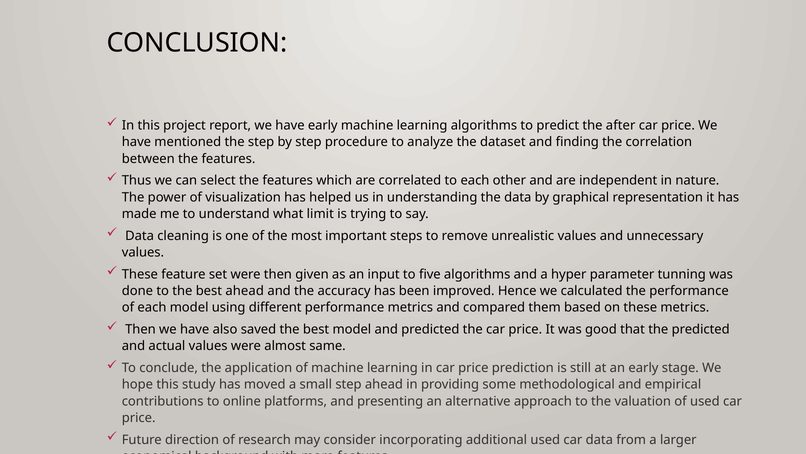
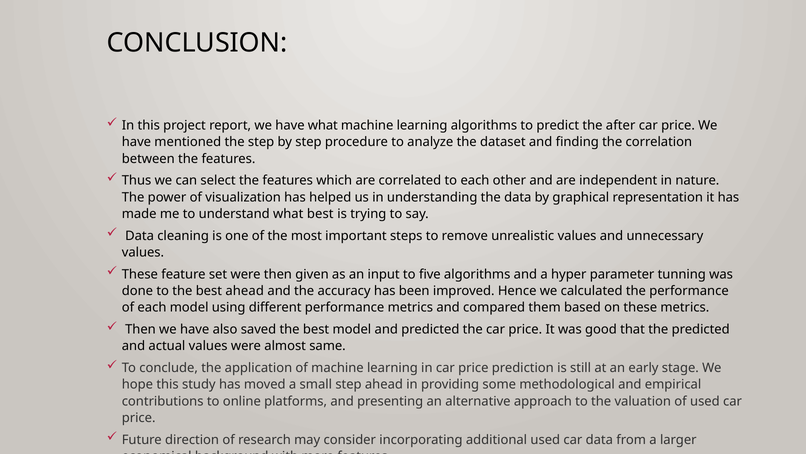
have early: early -> what
what limit: limit -> best
